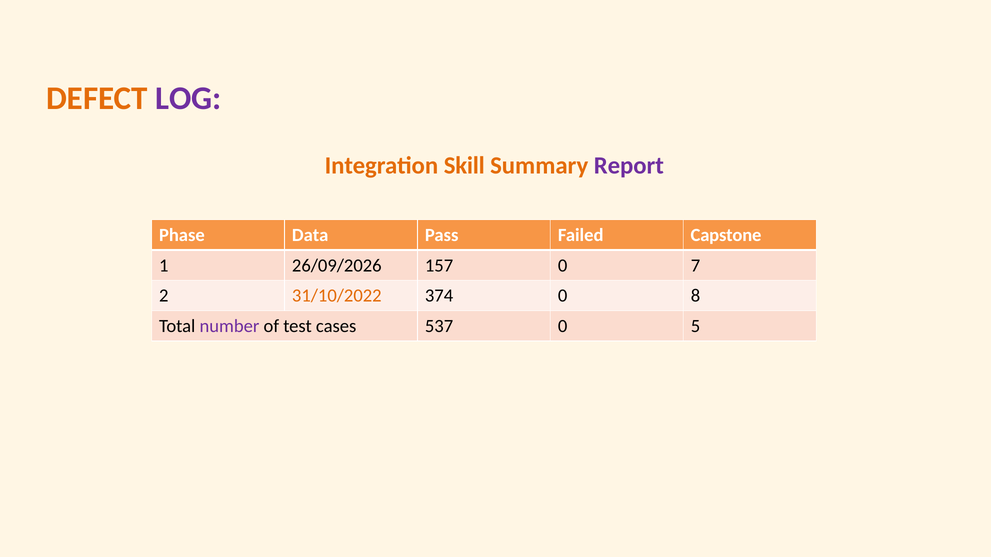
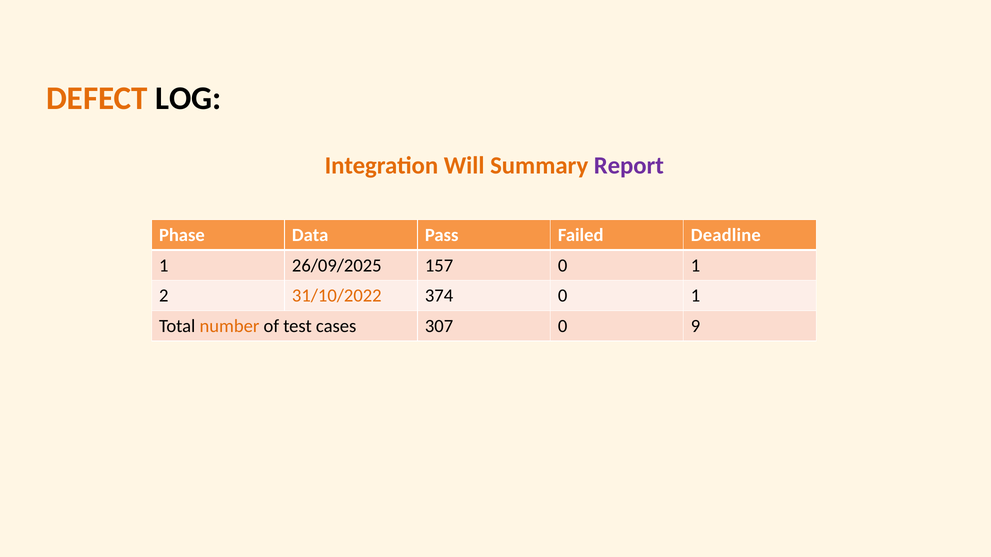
LOG colour: purple -> black
Skill: Skill -> Will
Capstone: Capstone -> Deadline
26/09/2026: 26/09/2026 -> 26/09/2025
157 0 7: 7 -> 1
374 0 8: 8 -> 1
number colour: purple -> orange
537: 537 -> 307
5: 5 -> 9
